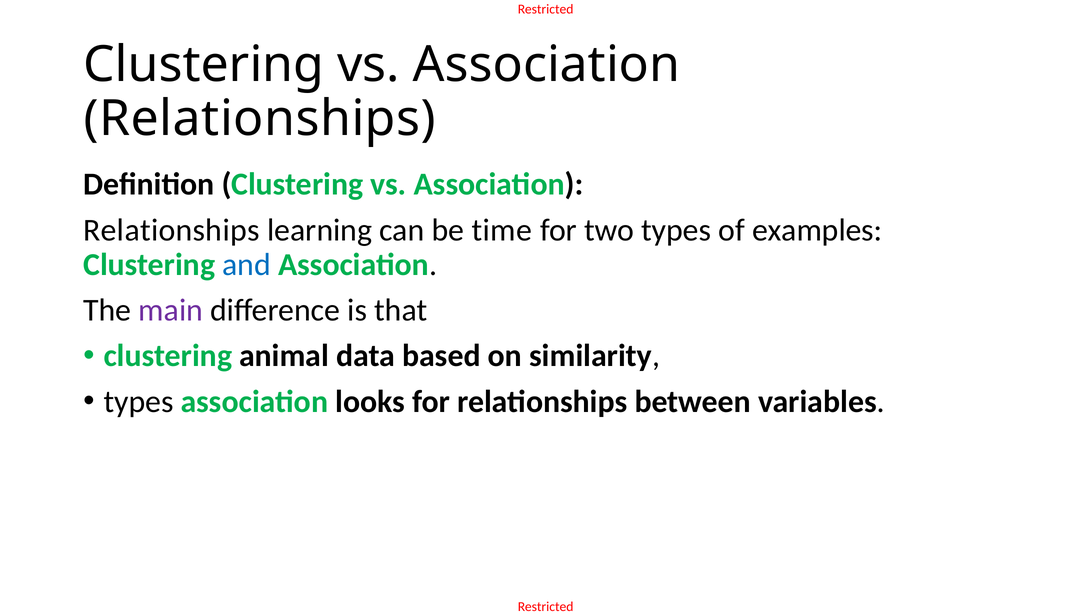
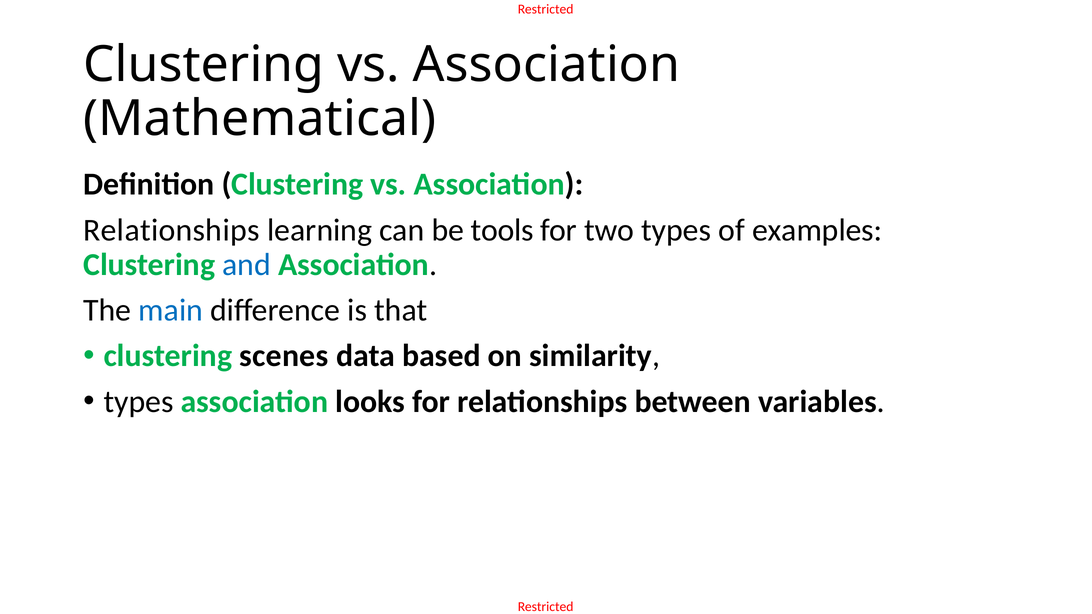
Relationships at (260, 119): Relationships -> Mathematical
time: time -> tools
main colour: purple -> blue
animal: animal -> scenes
